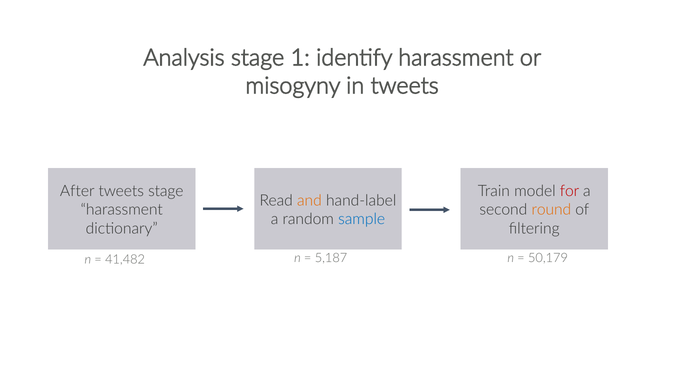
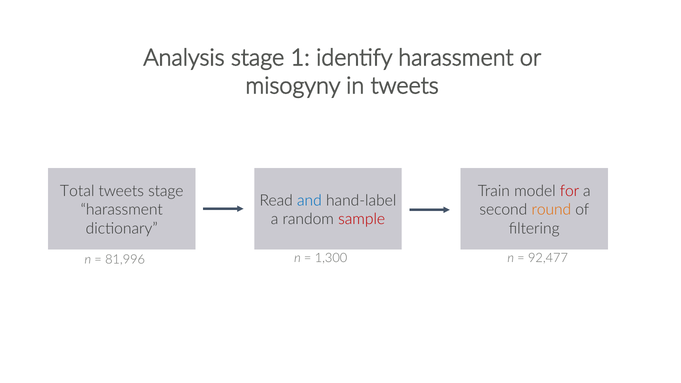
After: After -> Total
and colour: orange -> blue
sample colour: blue -> red
41,482: 41,482 -> 81,996
5,187: 5,187 -> 1,300
50,179: 50,179 -> 92,477
